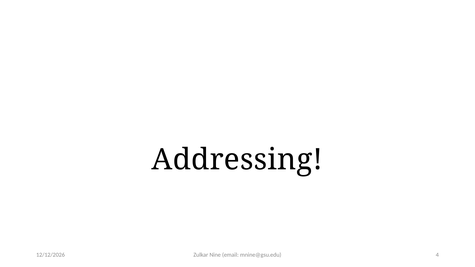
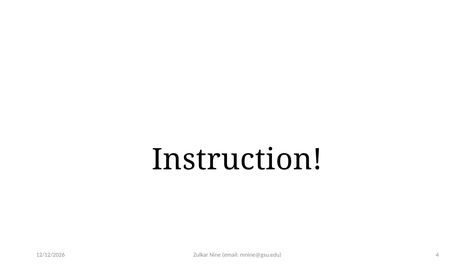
Addressing: Addressing -> Instruction
